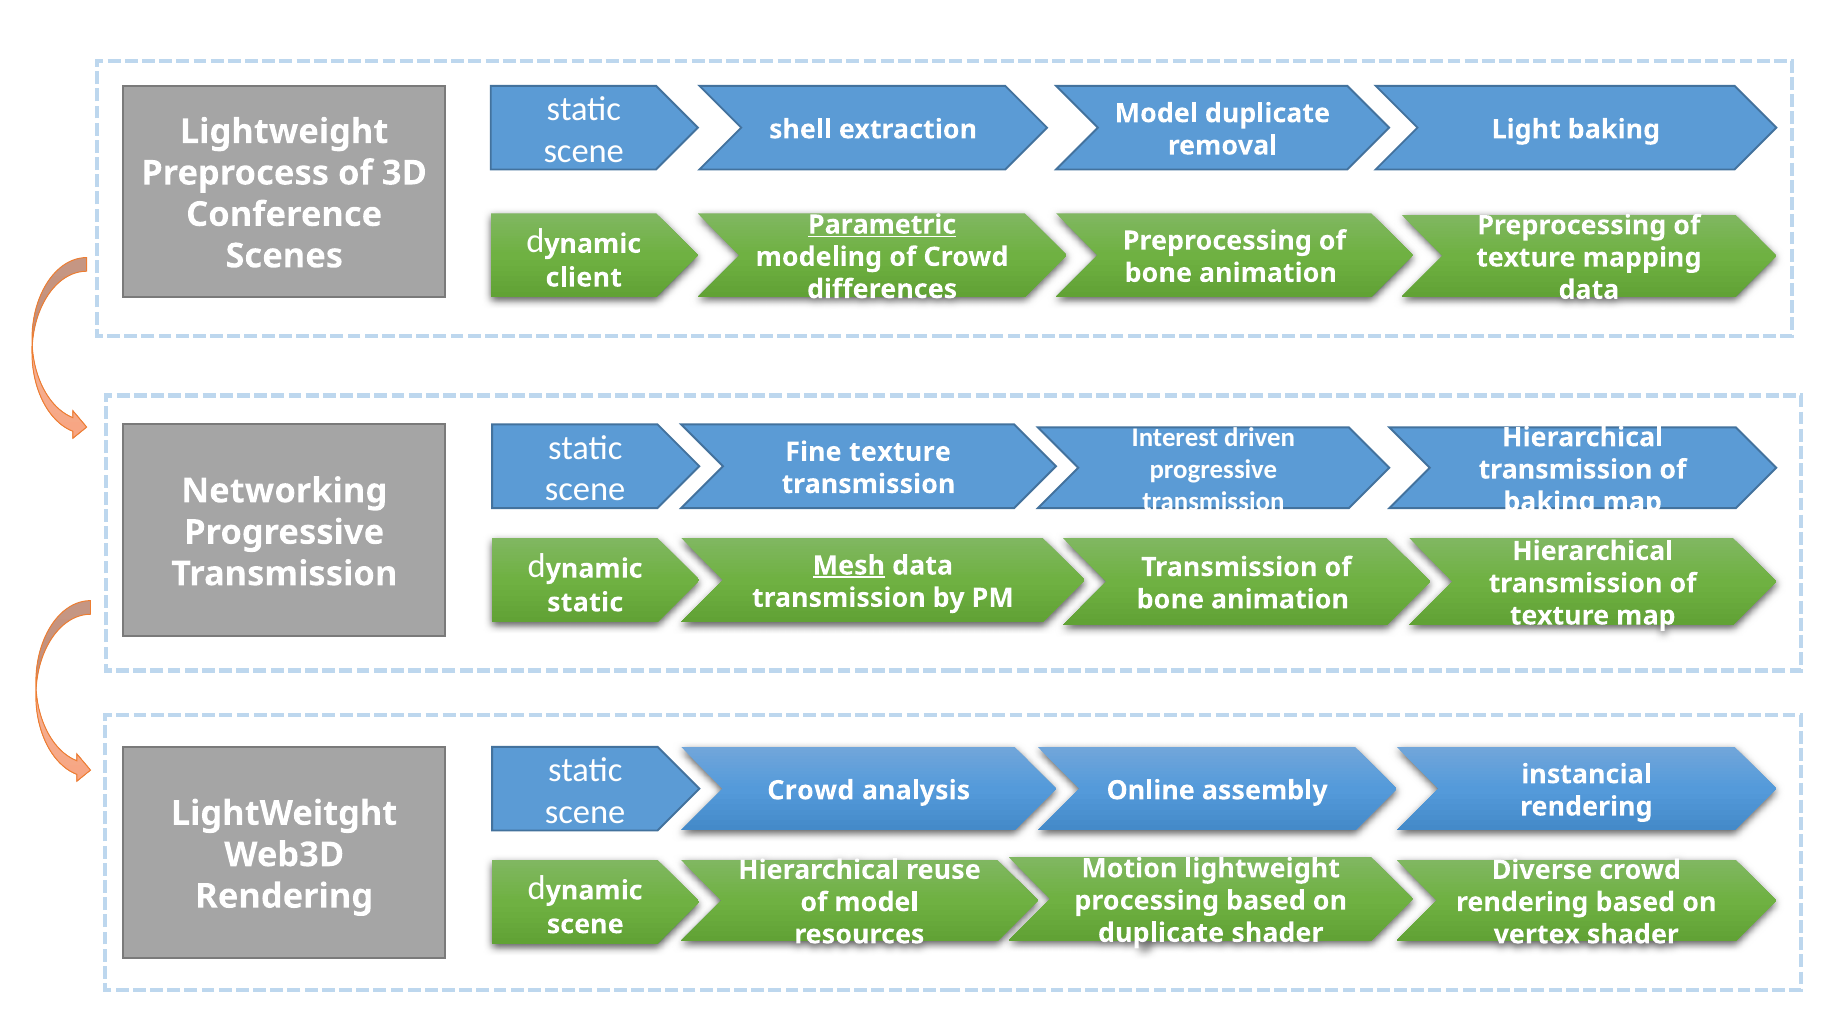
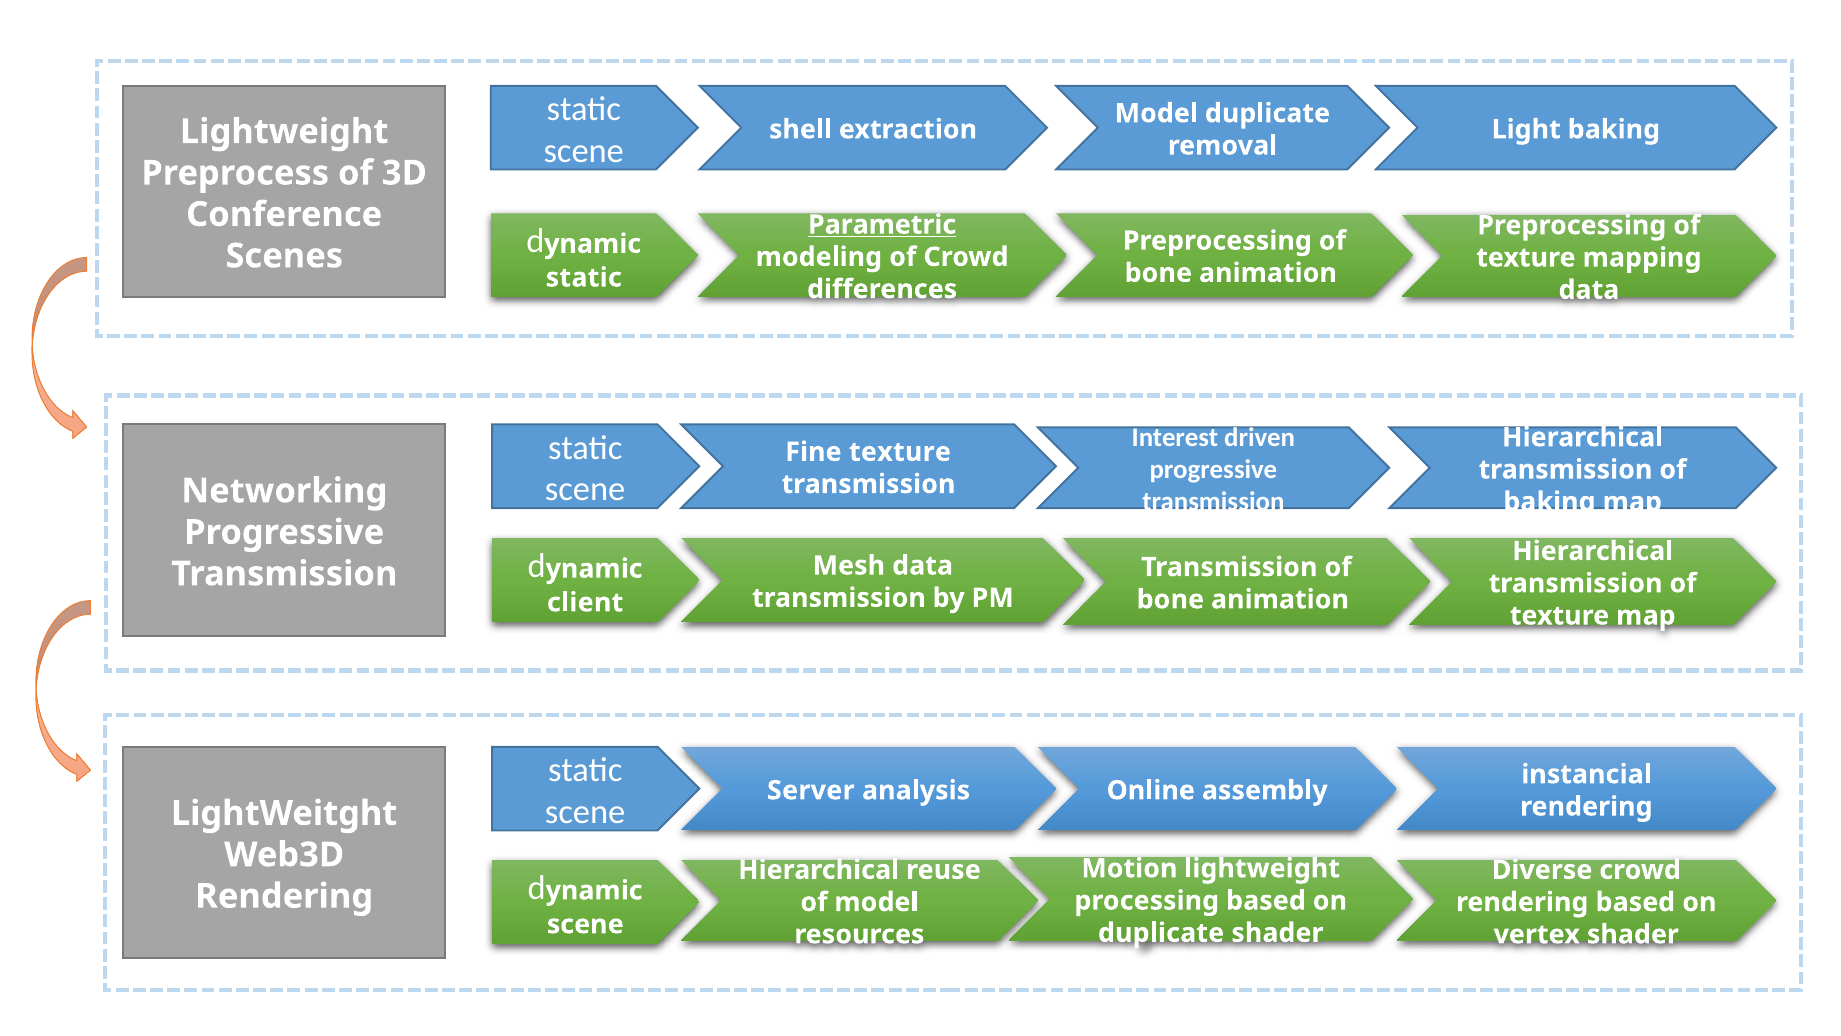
client at (584, 278): client -> static
Mesh underline: present -> none
static at (585, 602): static -> client
Crowd at (811, 790): Crowd -> Server
